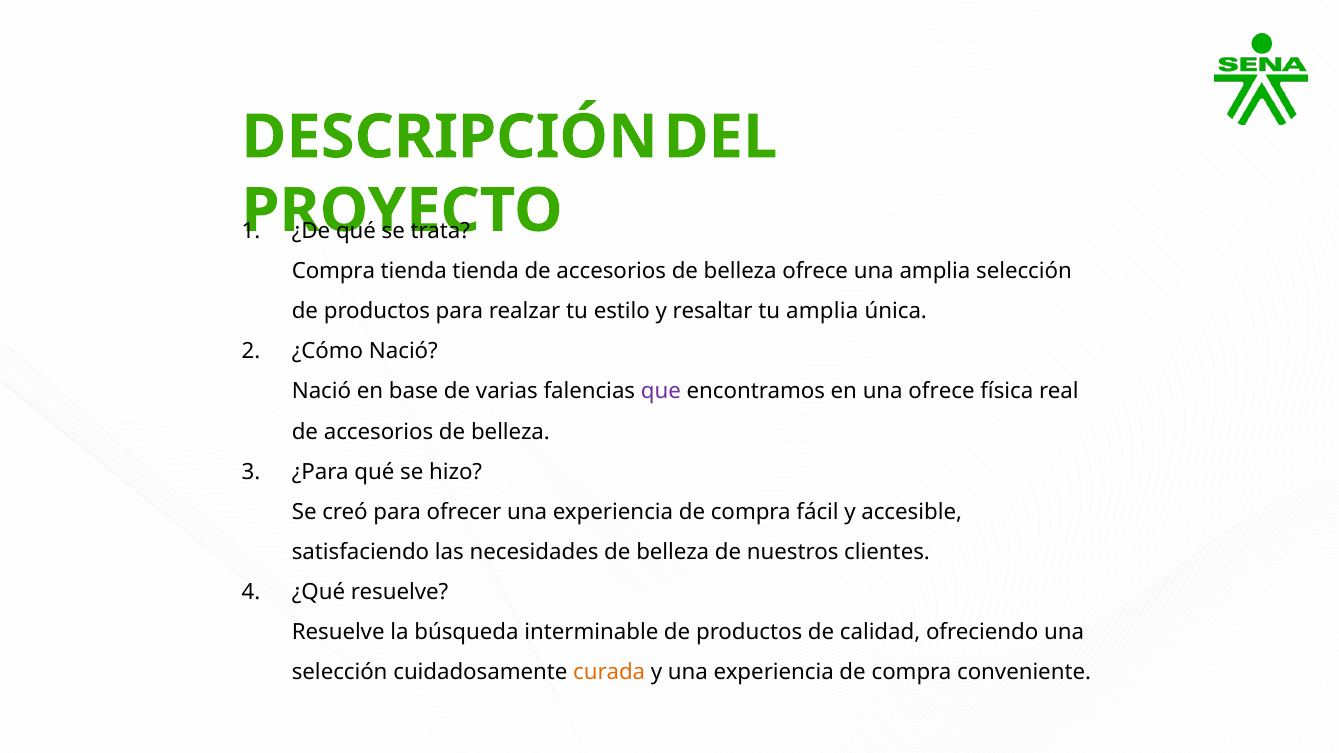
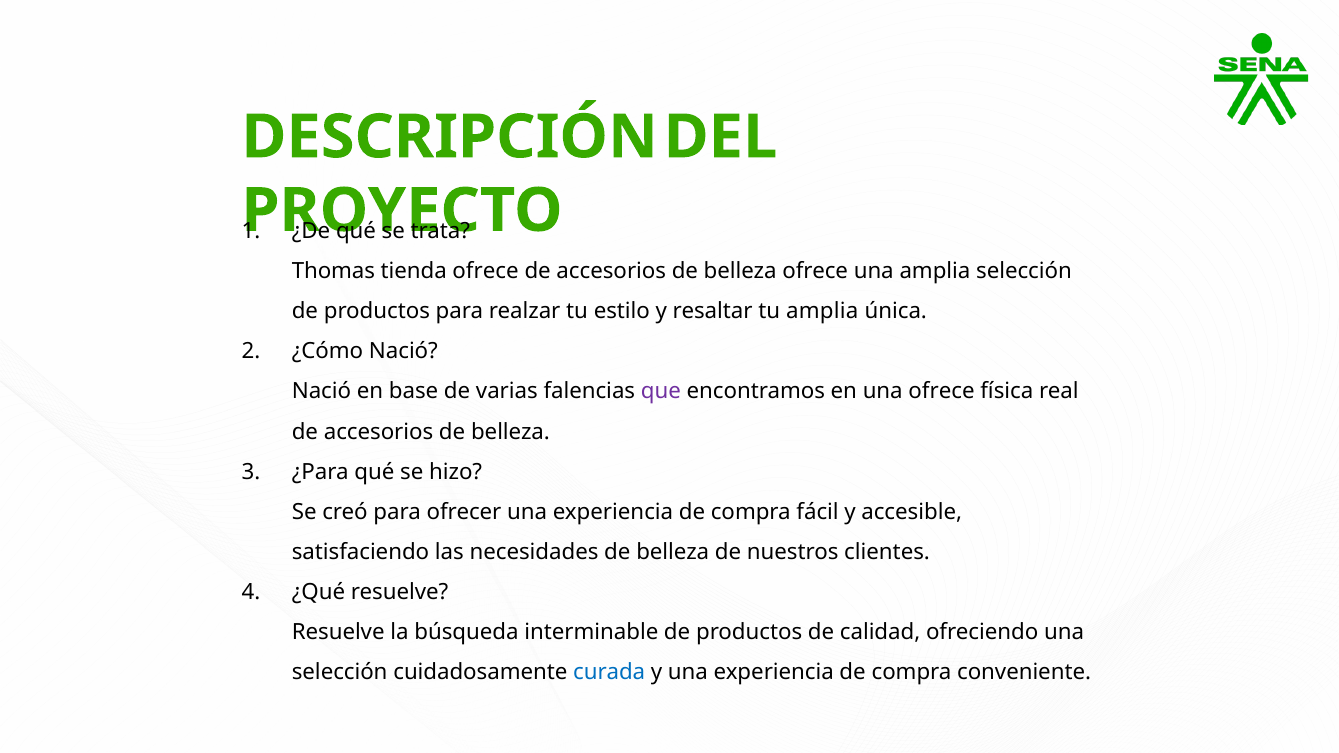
Compra at (333, 271): Compra -> Thomas
tienda tienda: tienda -> ofrece
curada colour: orange -> blue
